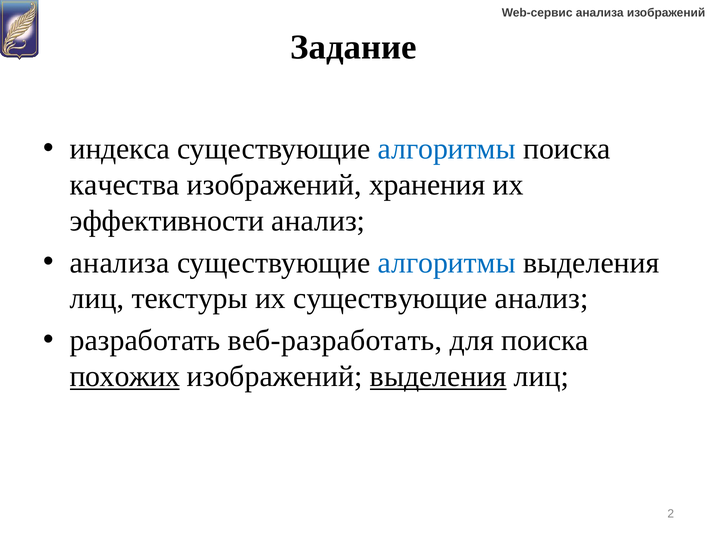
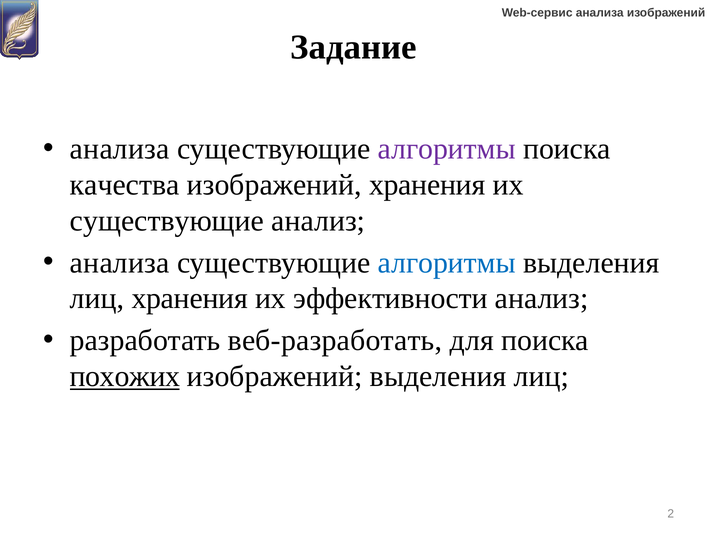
индекса at (120, 149): индекса -> анализа
алгоритмы at (447, 149) colour: blue -> purple
эффективности at (167, 221): эффективности -> существующие
лиц текстуры: текстуры -> хранения
их существующие: существующие -> эффективности
выделения at (438, 376) underline: present -> none
